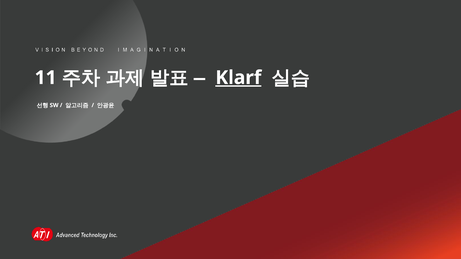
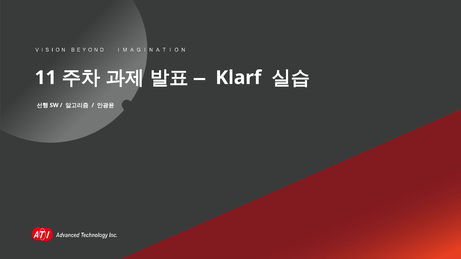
Klarf underline: present -> none
